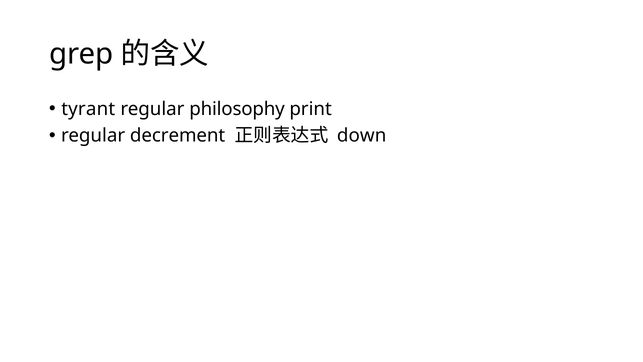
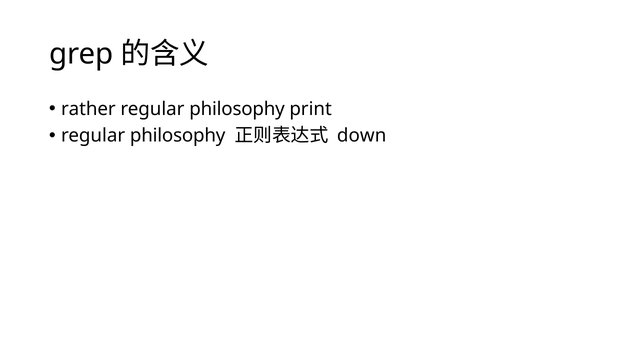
tyrant: tyrant -> rather
decrement at (178, 136): decrement -> philosophy
